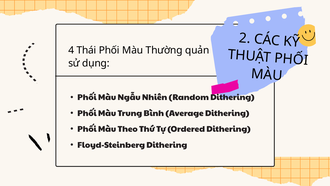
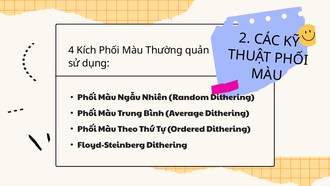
Thái: Thái -> Kích
